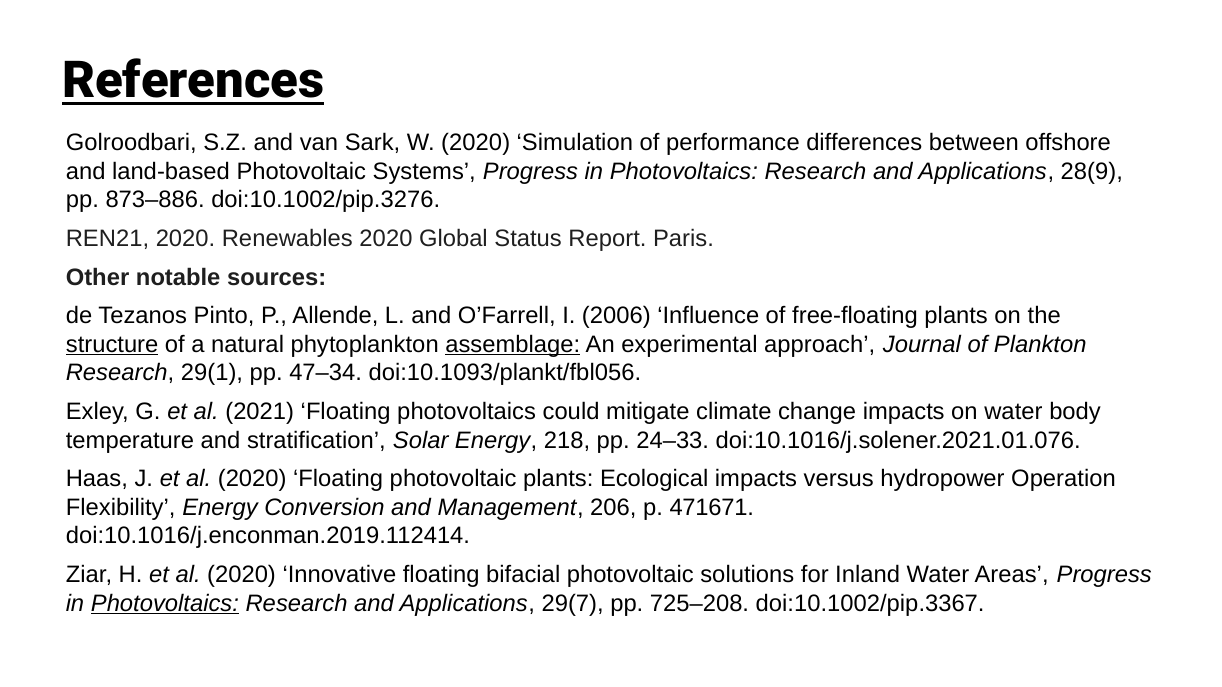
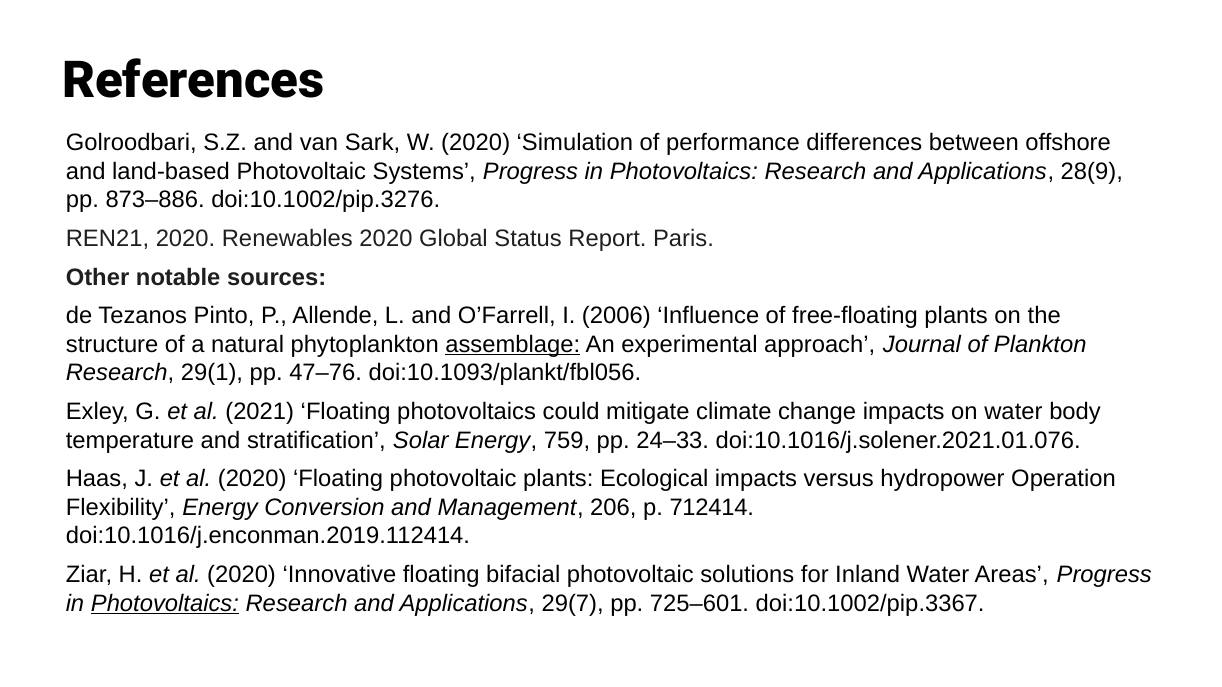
References underline: present -> none
structure underline: present -> none
47–34: 47–34 -> 47–76
218: 218 -> 759
471671: 471671 -> 712414
725–208: 725–208 -> 725–601
